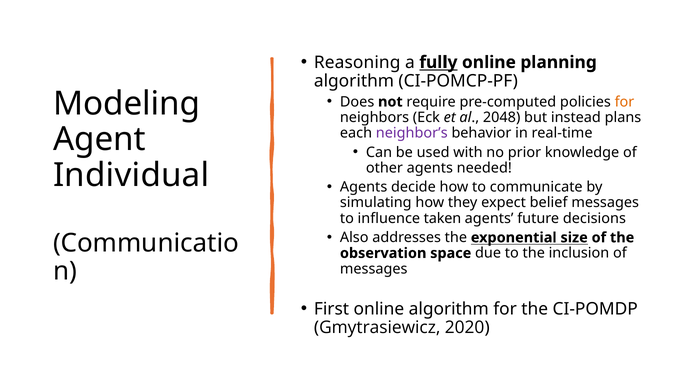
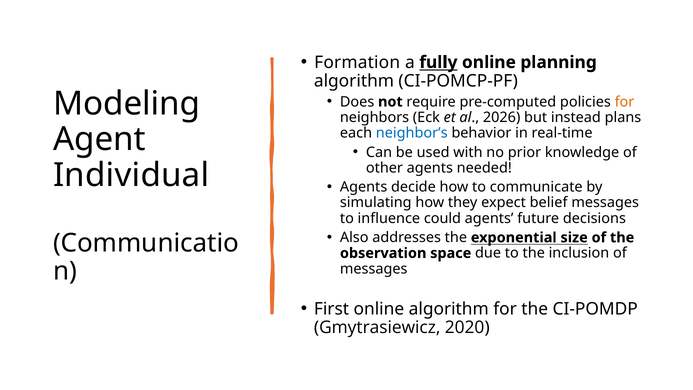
Reasoning: Reasoning -> Formation
2048: 2048 -> 2026
neighbor’s colour: purple -> blue
taken: taken -> could
